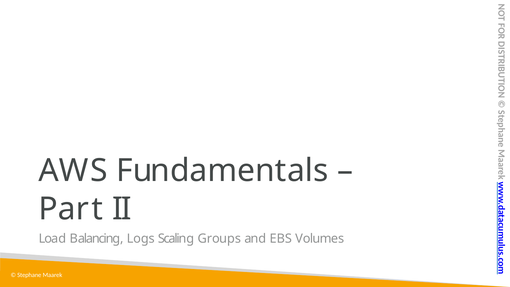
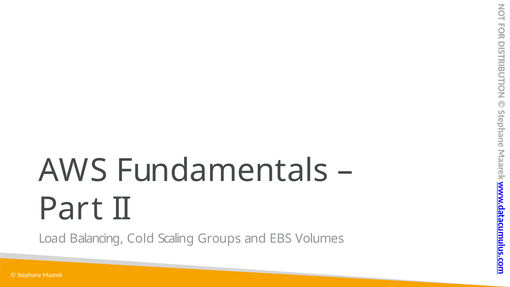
Logs: Logs -> Cold
